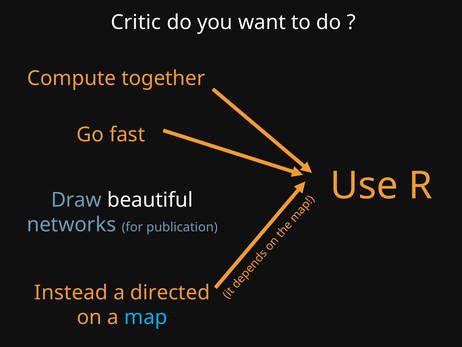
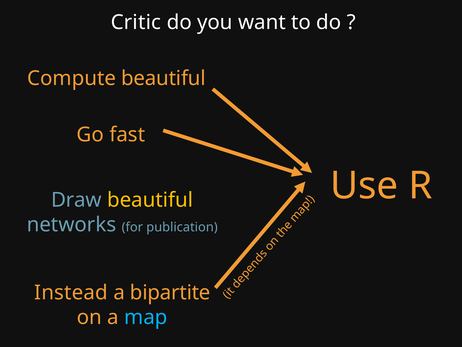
Compute together: together -> beautiful
beautiful at (150, 200) colour: white -> yellow
directed: directed -> bipartite
